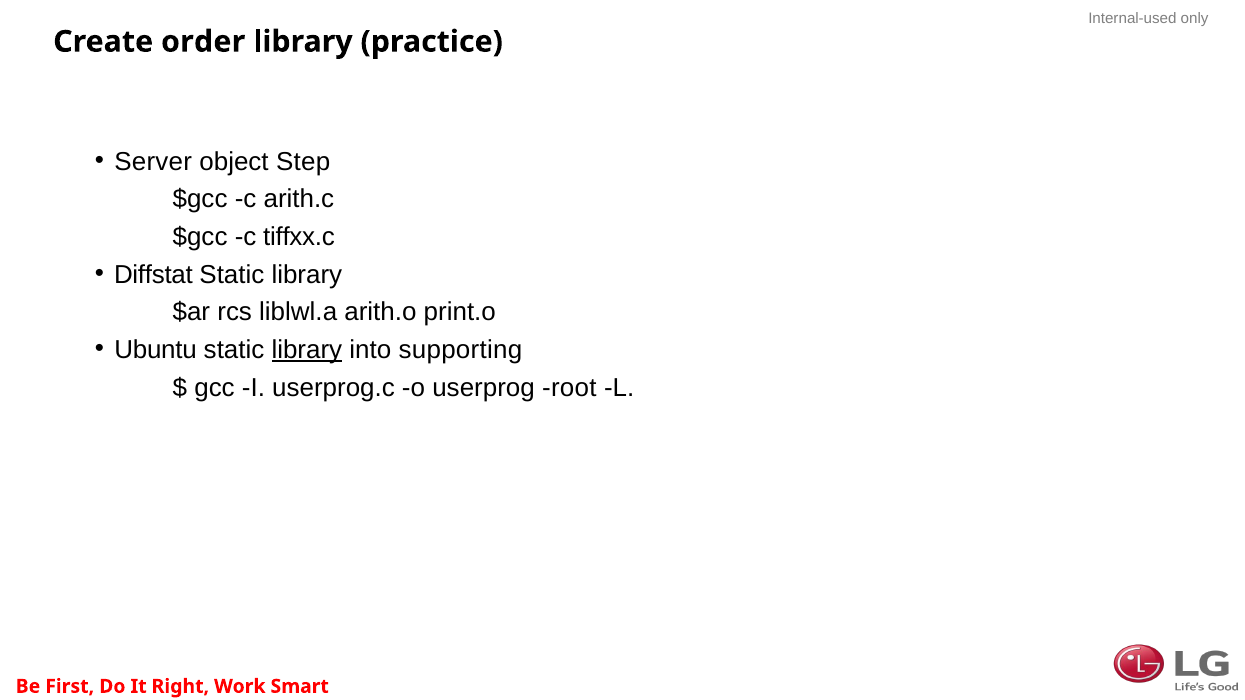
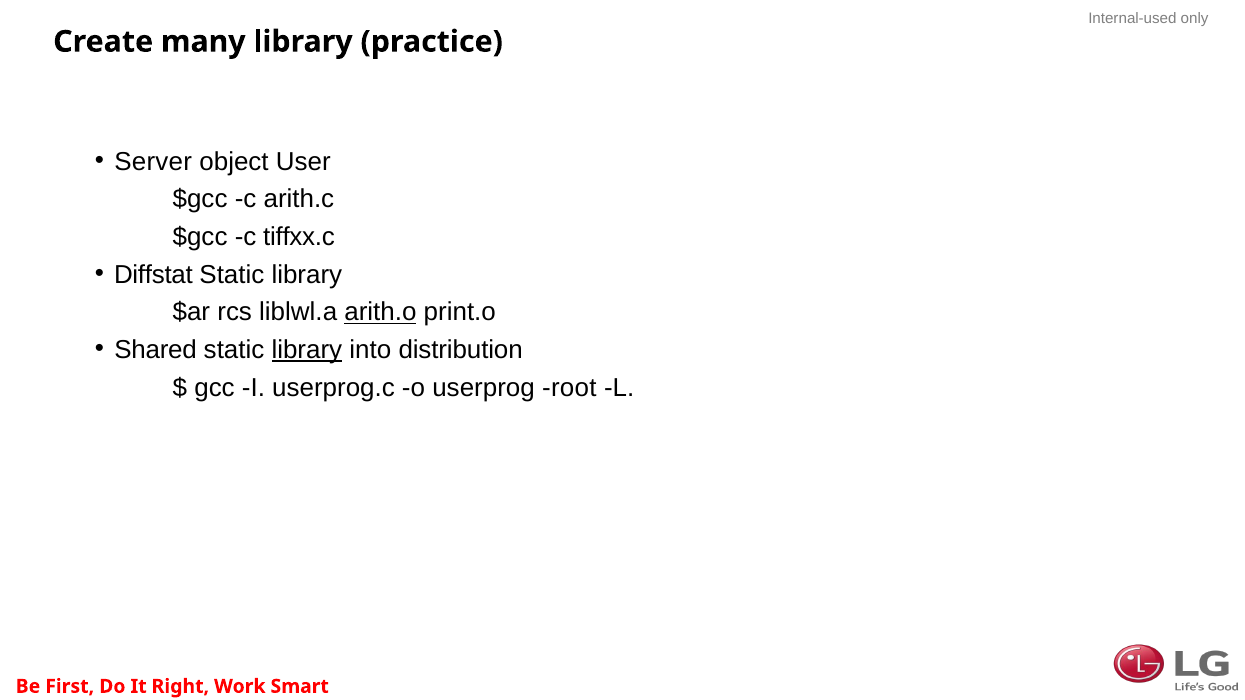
order: order -> many
Step: Step -> User
arith.o underline: none -> present
Ubuntu: Ubuntu -> Shared
supporting: supporting -> distribution
